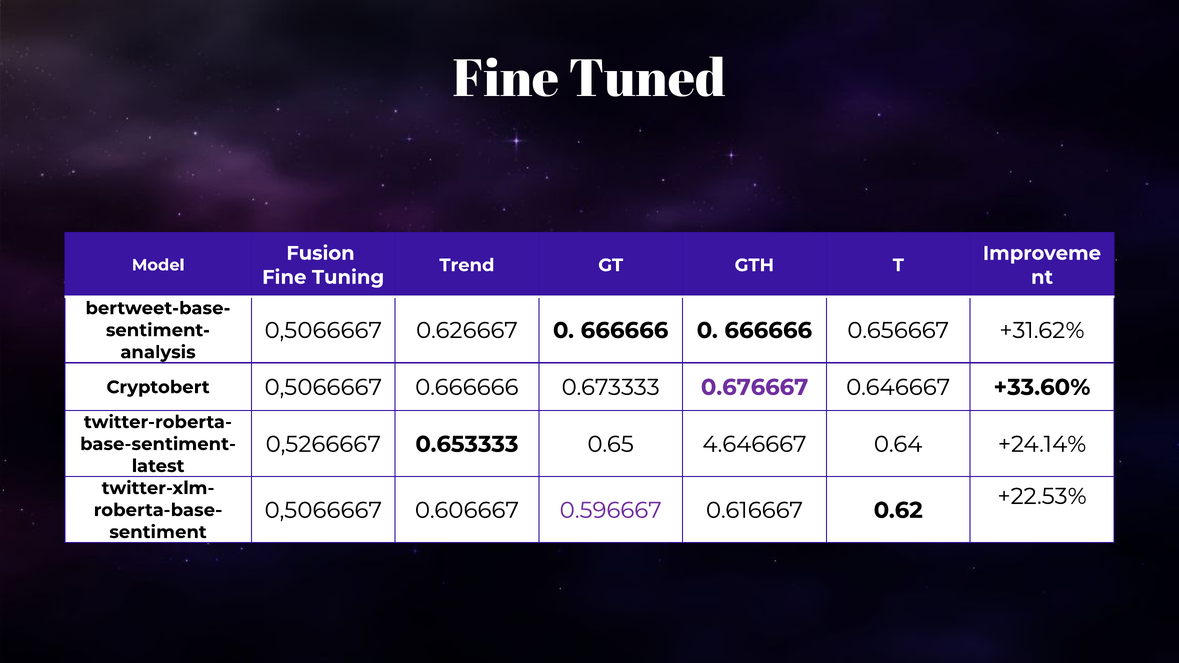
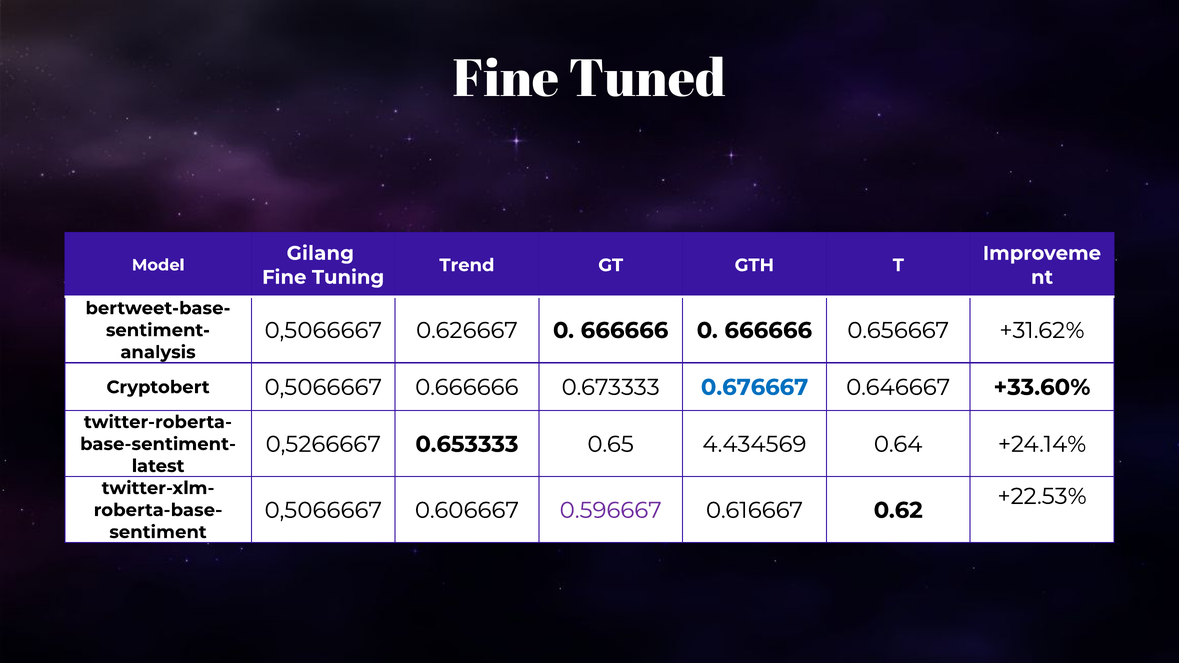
Fusion: Fusion -> Gilang
0.676667 colour: purple -> blue
4.646667: 4.646667 -> 4.434569
